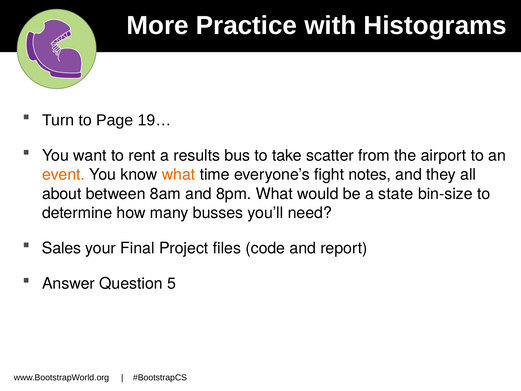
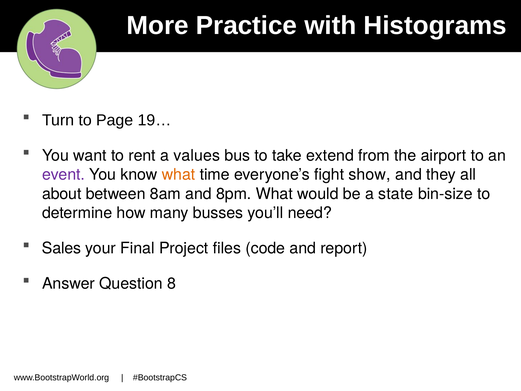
results: results -> values
scatter: scatter -> extend
event colour: orange -> purple
notes: notes -> show
5: 5 -> 8
